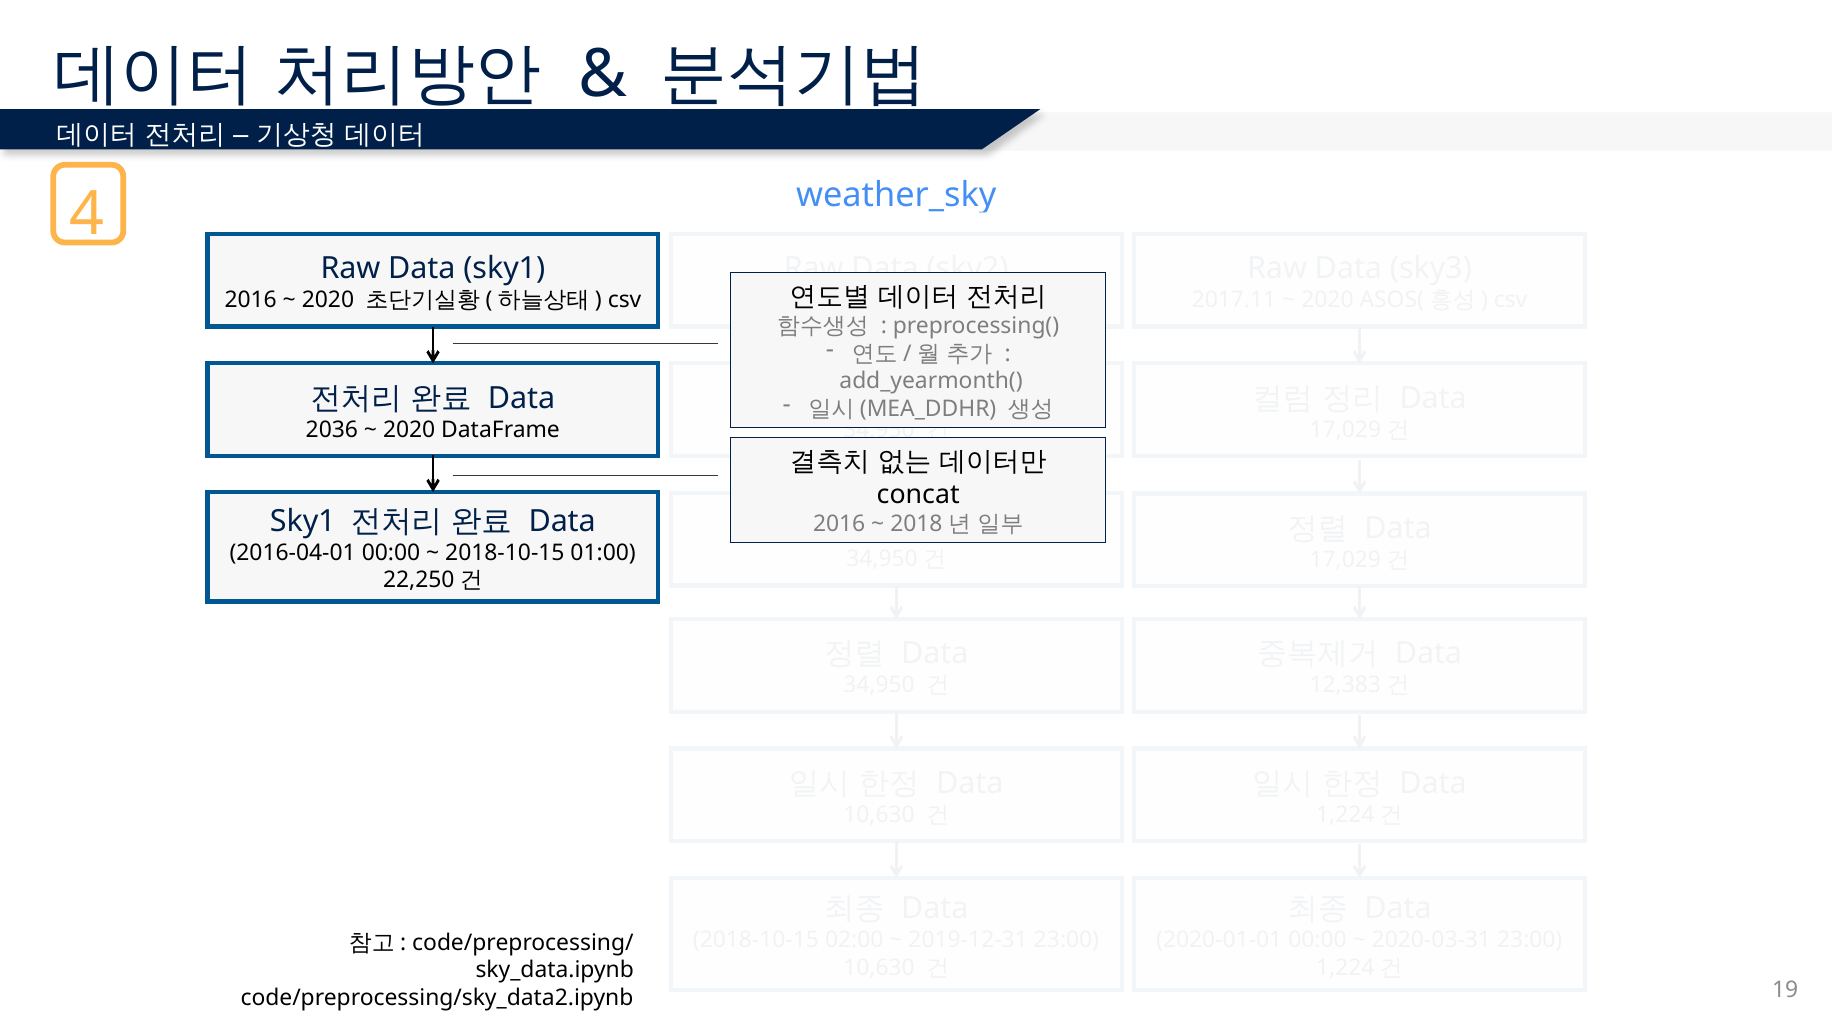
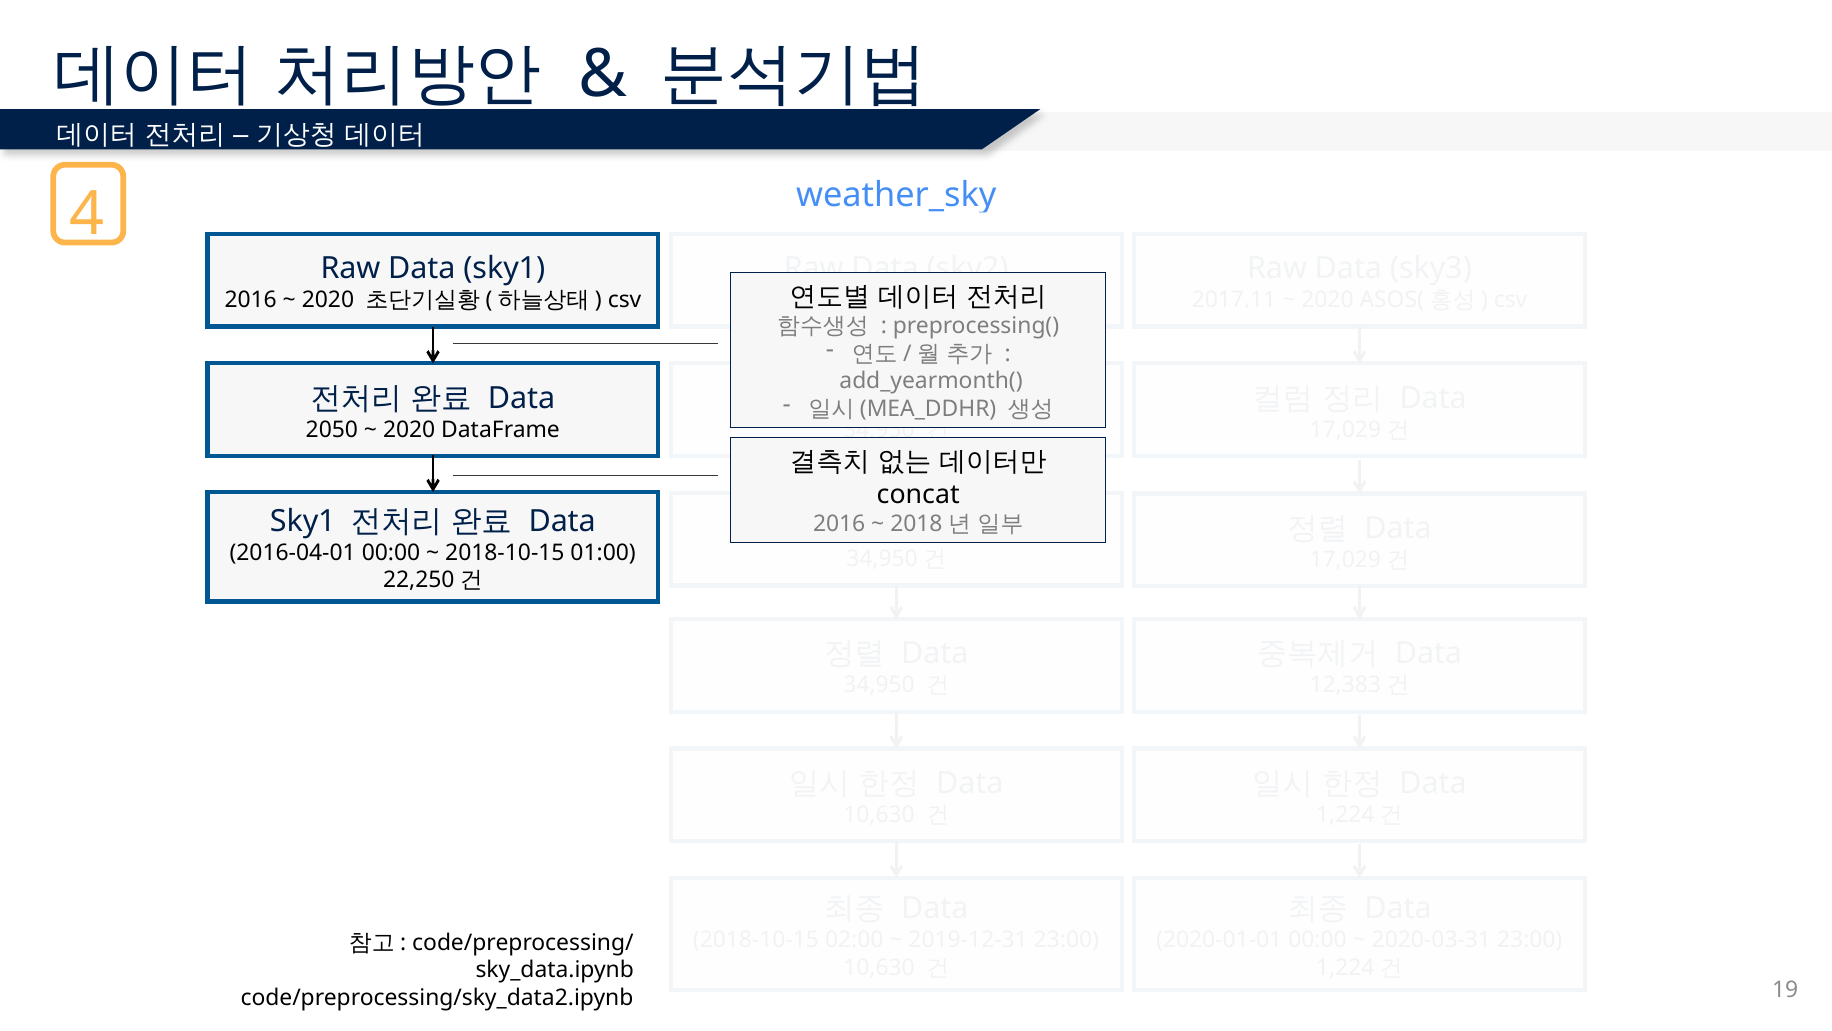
2036: 2036 -> 2050
